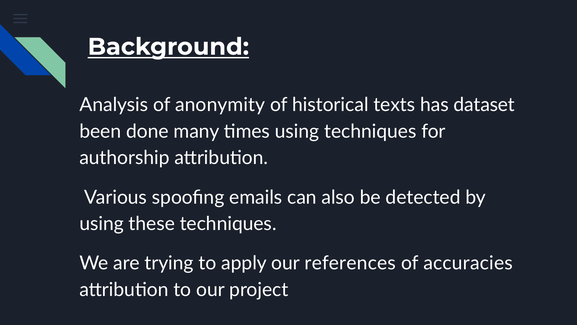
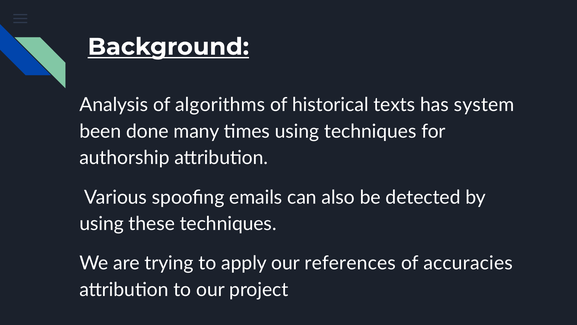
anonymity: anonymity -> algorithms
dataset: dataset -> system
